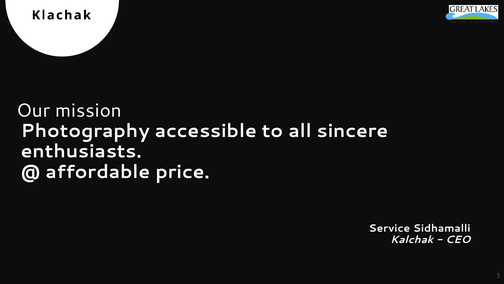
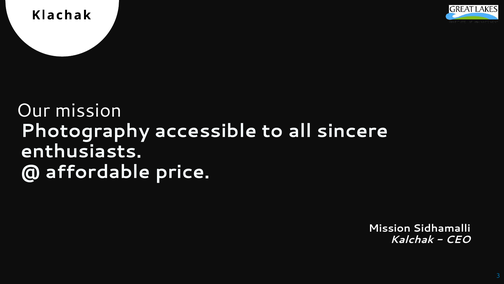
Service at (389, 228): Service -> Mission
